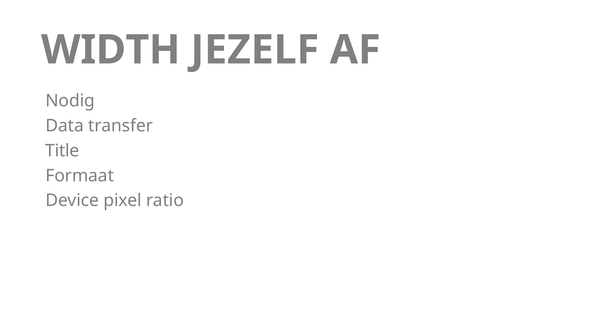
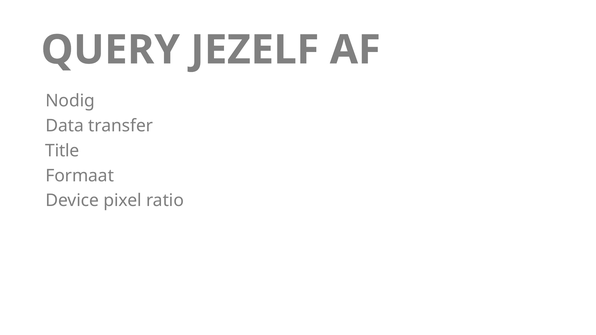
WIDTH: WIDTH -> QUERY
